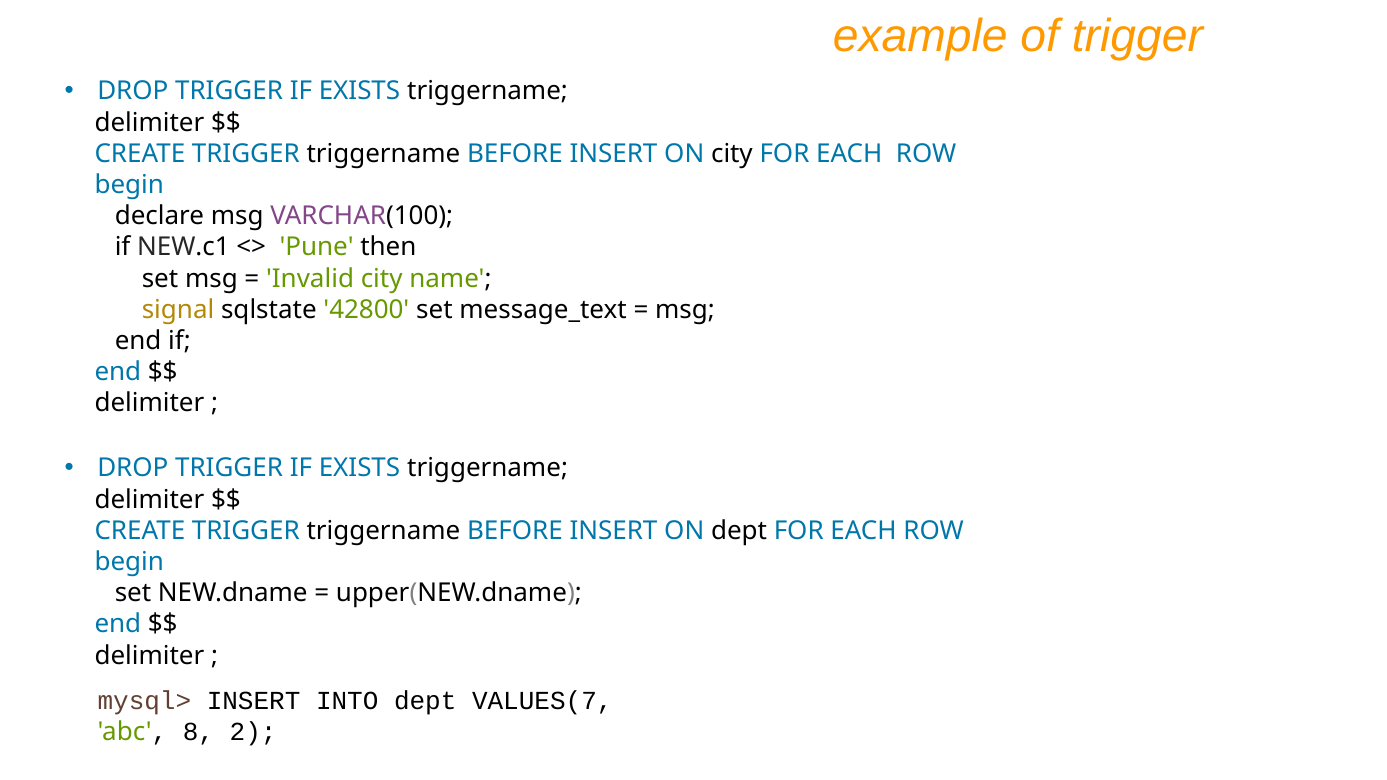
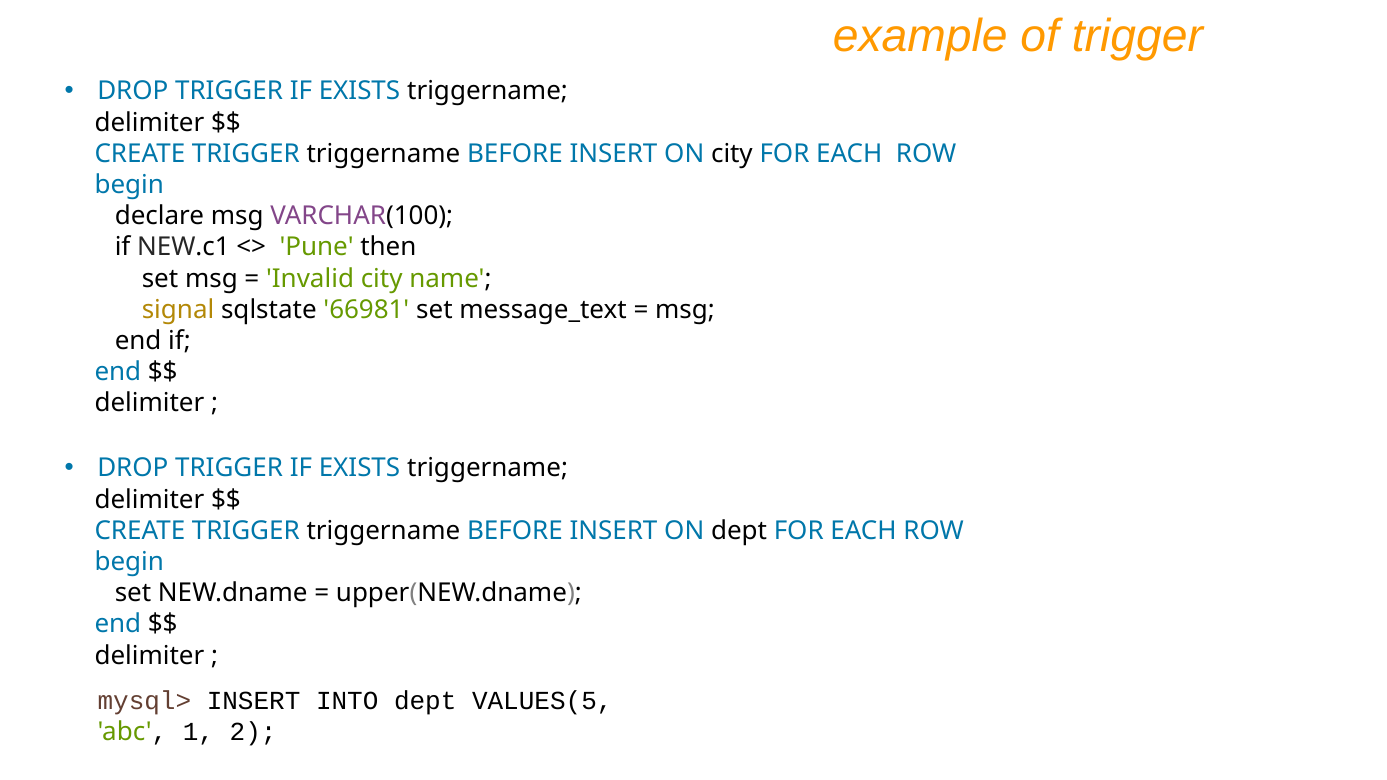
42800: 42800 -> 66981
VALUES(7: VALUES(7 -> VALUES(5
8: 8 -> 1
